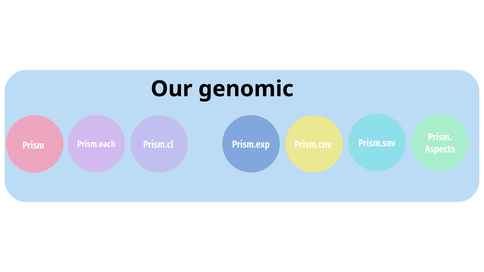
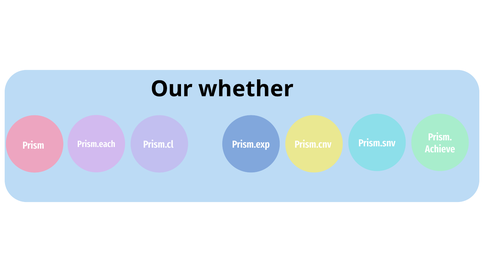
genomic: genomic -> whether
Aspects: Aspects -> Achieve
